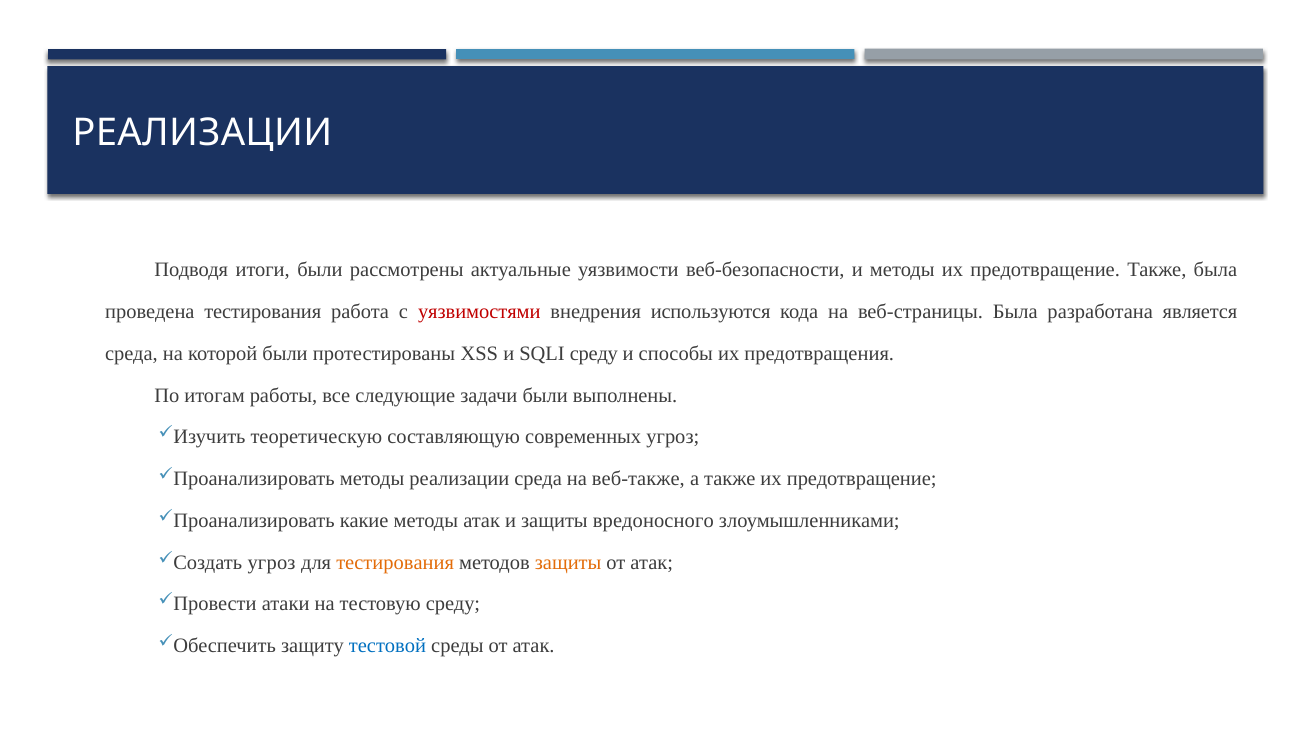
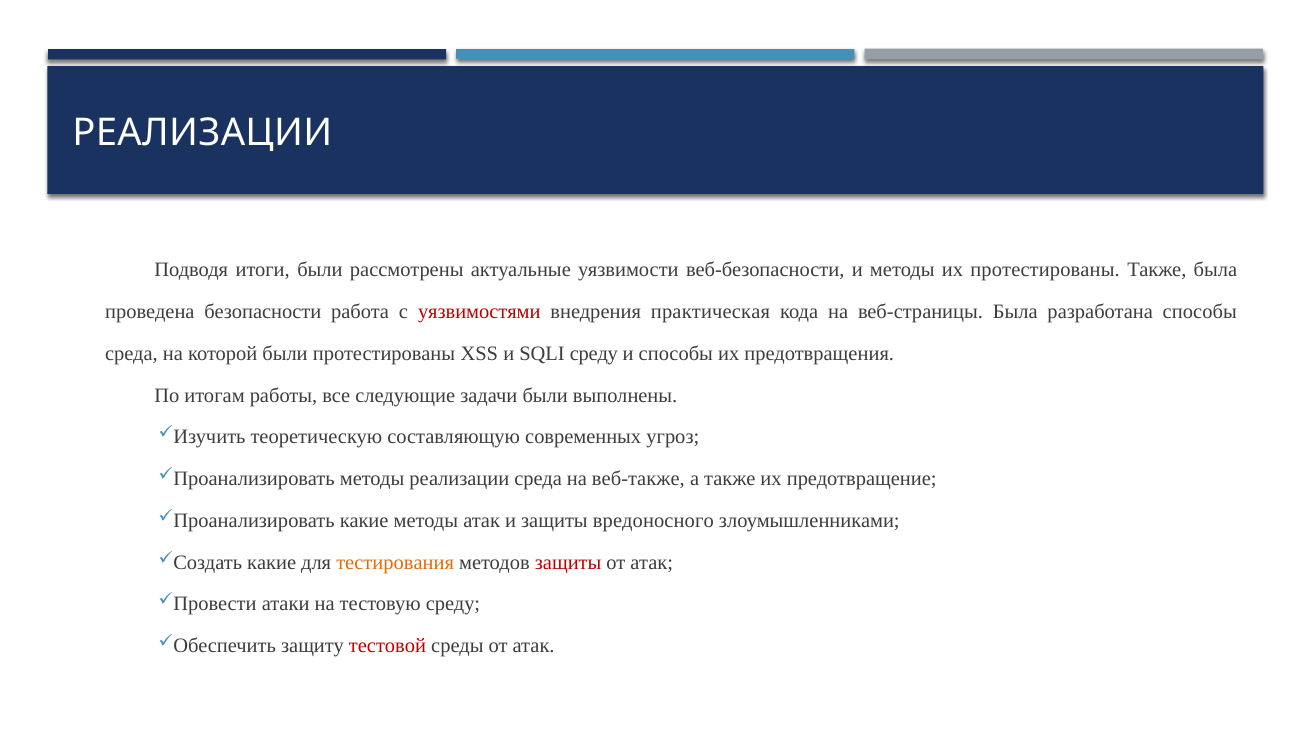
методы их предотвращение: предотвращение -> протестированы
проведена тестирования: тестирования -> безопасности
используются: используются -> практическая
разработана является: является -> способы
угроз at (272, 563): угроз -> какие
защиты at (568, 563) colour: orange -> red
тестовой colour: blue -> red
